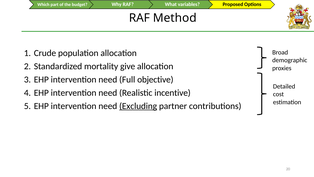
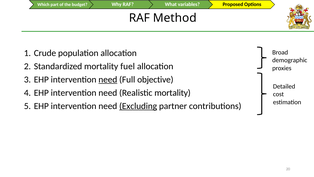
give: give -> fuel
need at (108, 79) underline: none -> present
Realistic incentive: incentive -> mortality
